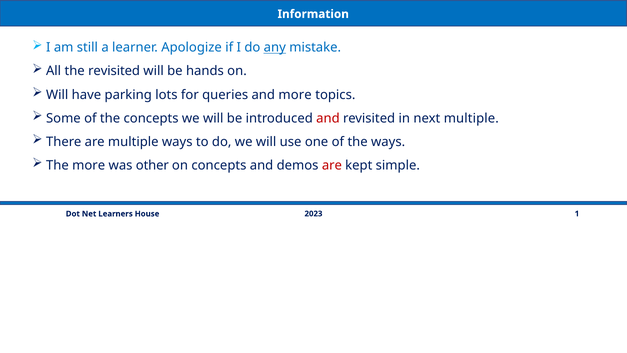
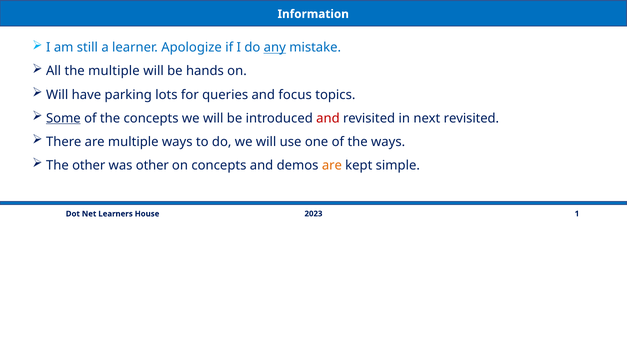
the revisited: revisited -> multiple
and more: more -> focus
Some underline: none -> present
next multiple: multiple -> revisited
The more: more -> other
are at (332, 165) colour: red -> orange
